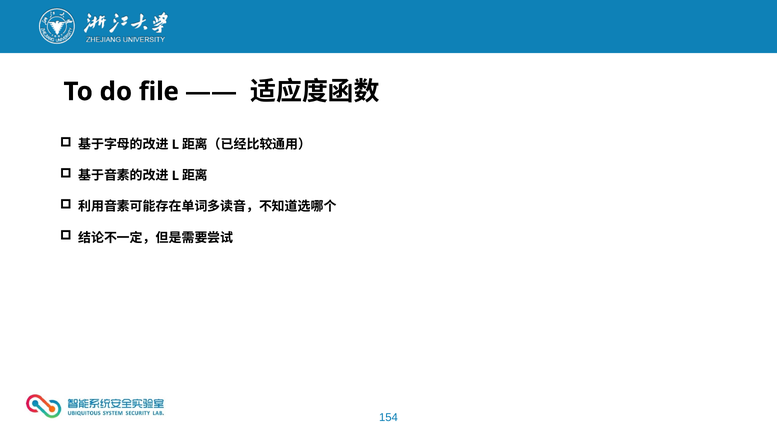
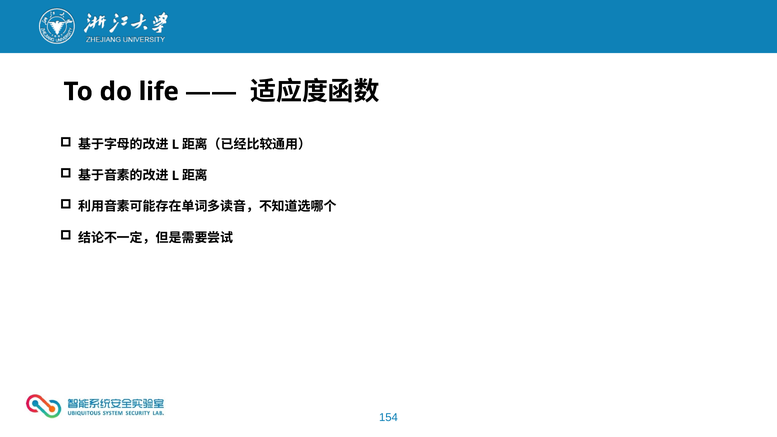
file: file -> life
